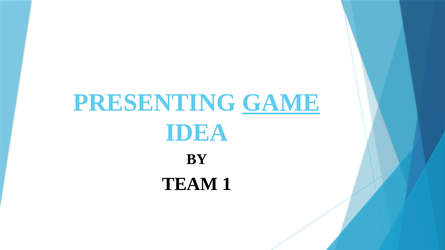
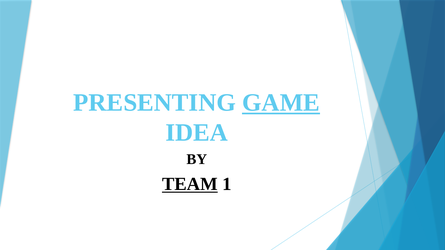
TEAM underline: none -> present
